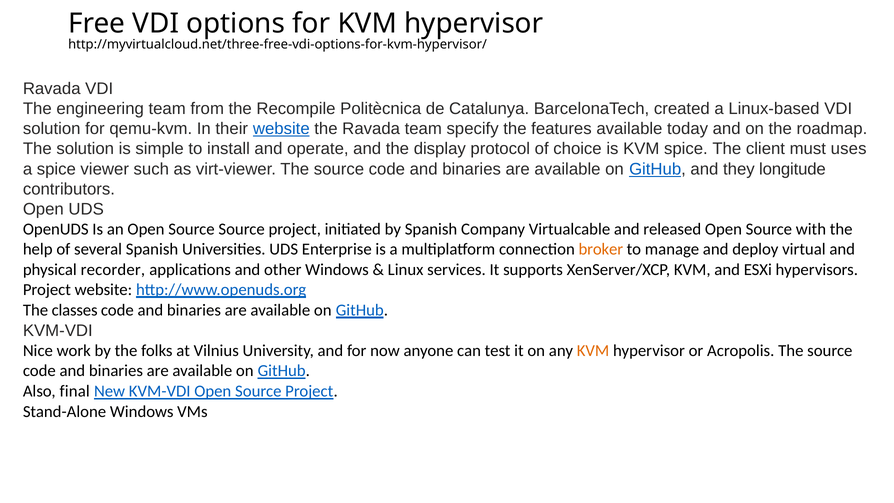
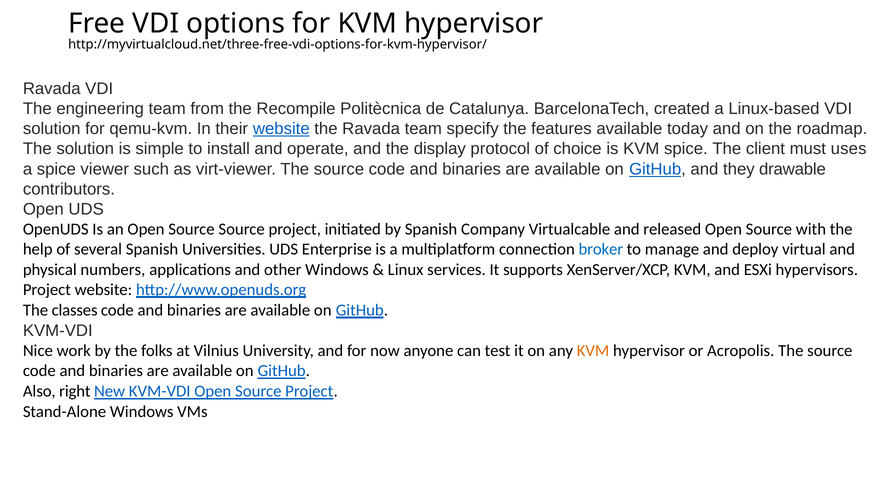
longitude: longitude -> drawable
broker colour: orange -> blue
recorder: recorder -> numbers
final: final -> right
